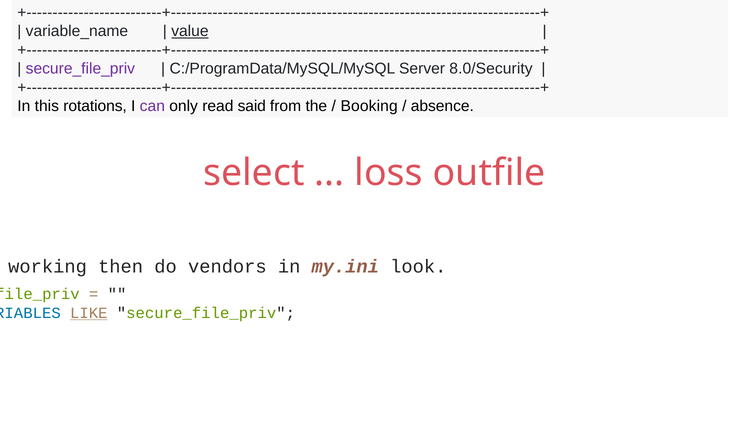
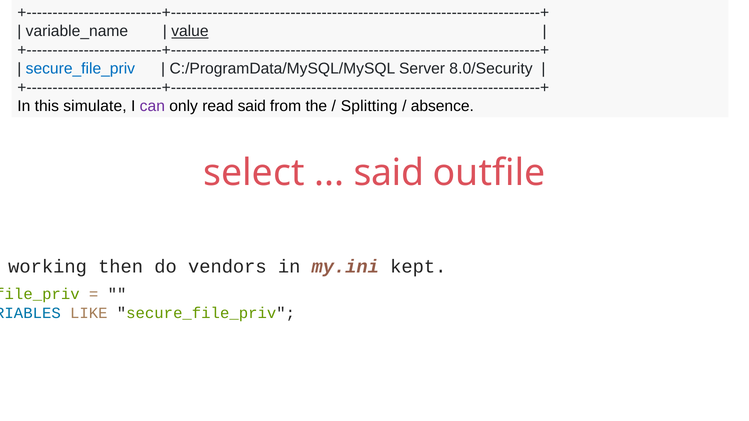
secure_file_priv at (80, 69) colour: purple -> blue
rotations: rotations -> simulate
Booking: Booking -> Splitting
loss at (389, 173): loss -> said
look: look -> kept
LIKE underline: present -> none
